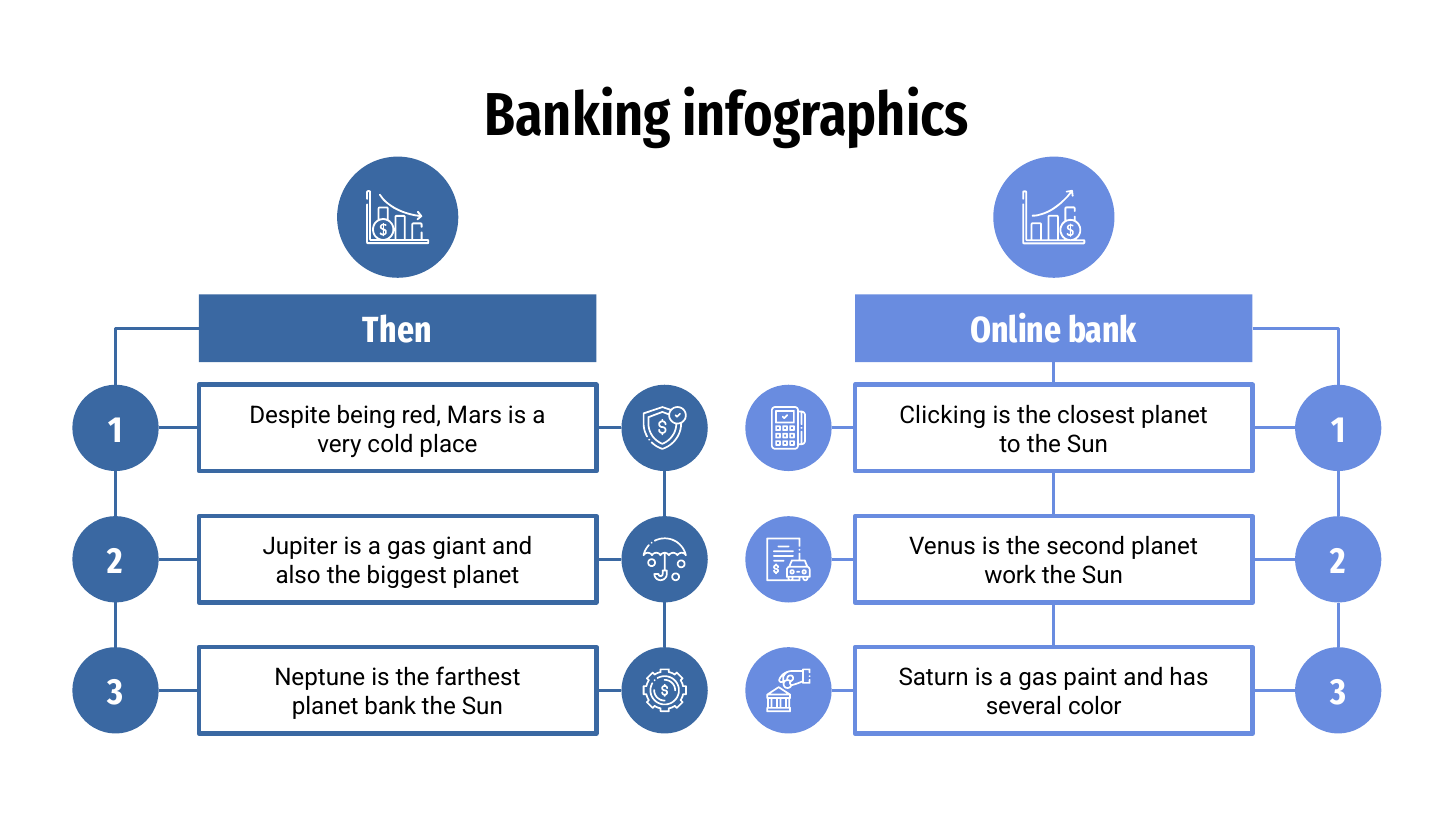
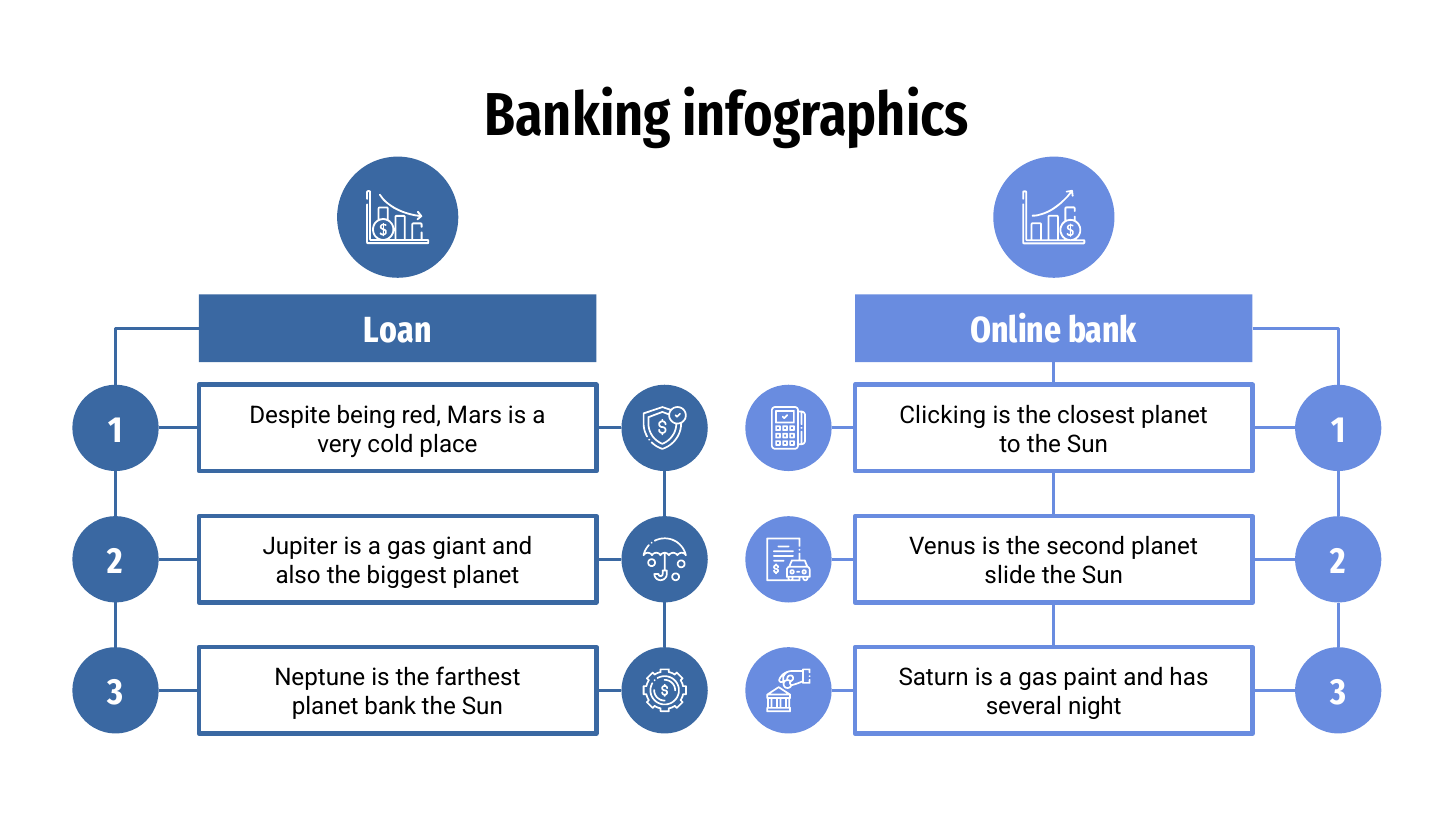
Then: Then -> Loan
work: work -> slide
color: color -> night
